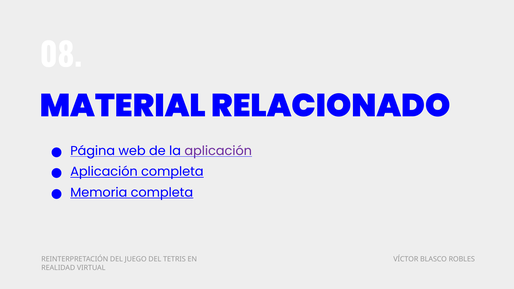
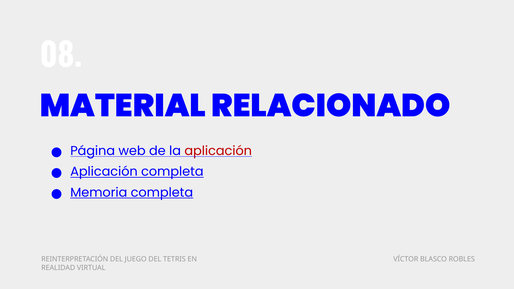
aplicación at (218, 151) colour: purple -> red
